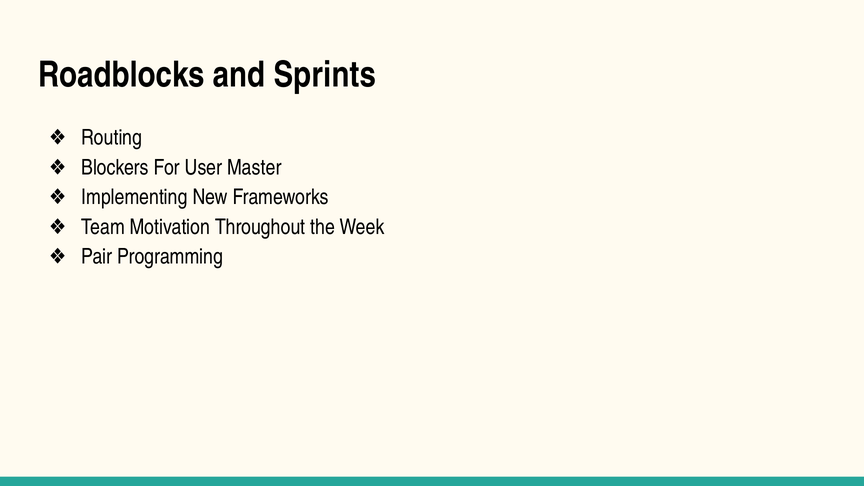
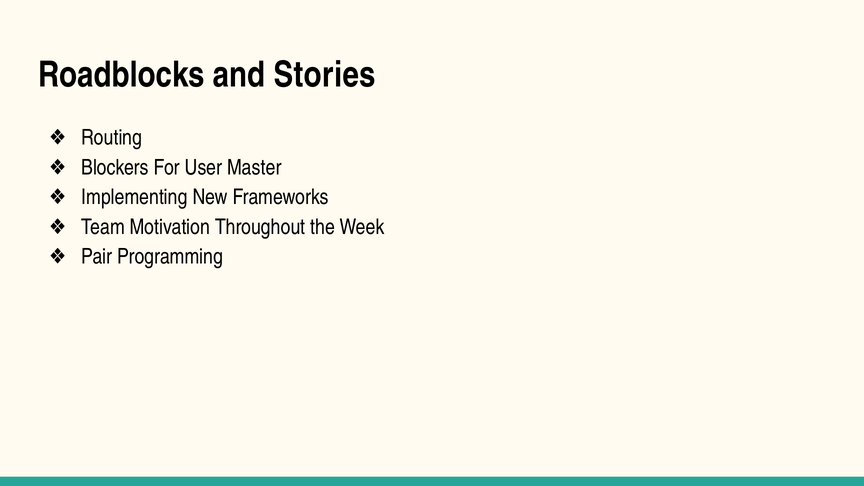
Sprints: Sprints -> Stories
